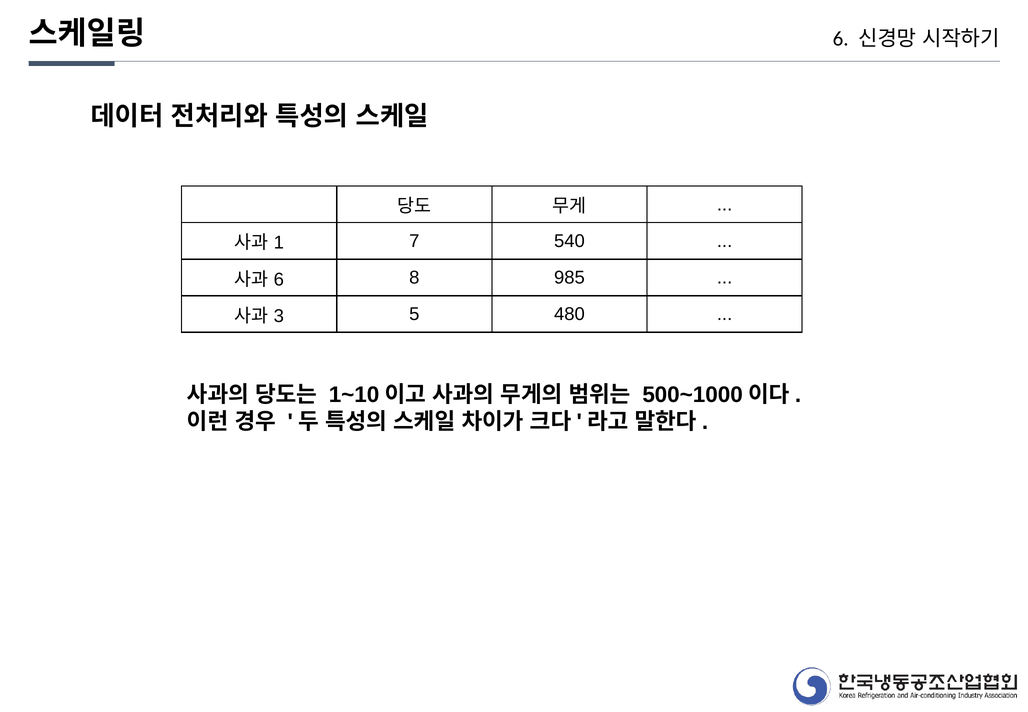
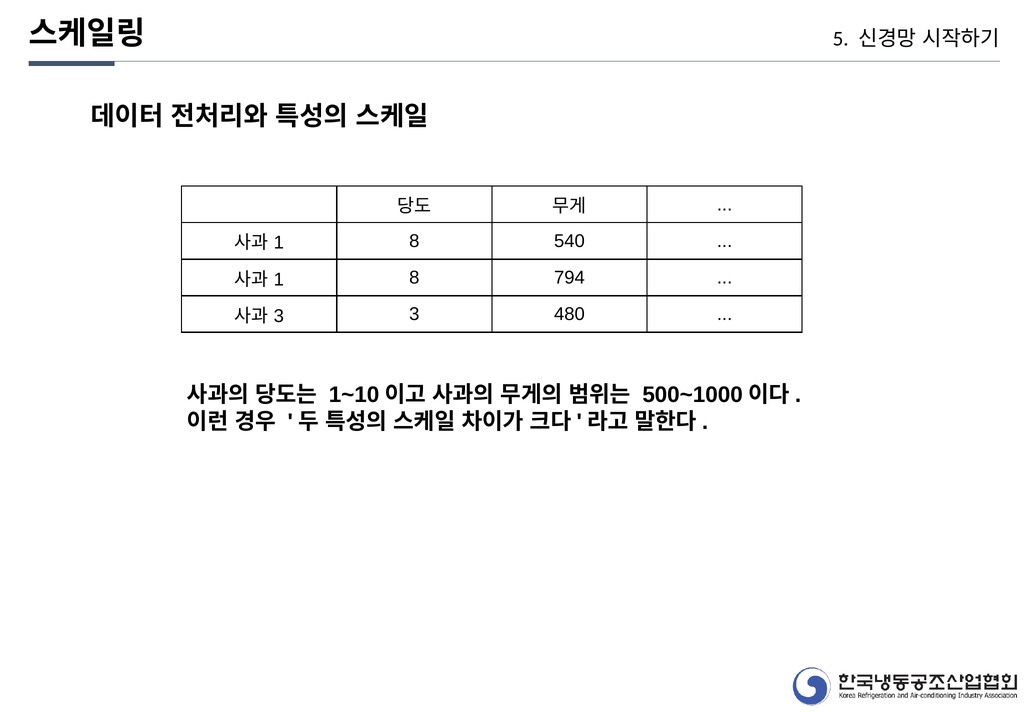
6 at (841, 39): 6 -> 5
7 at (414, 241): 7 -> 8
6 at (279, 279): 6 -> 1
985: 985 -> 794
3 5: 5 -> 3
